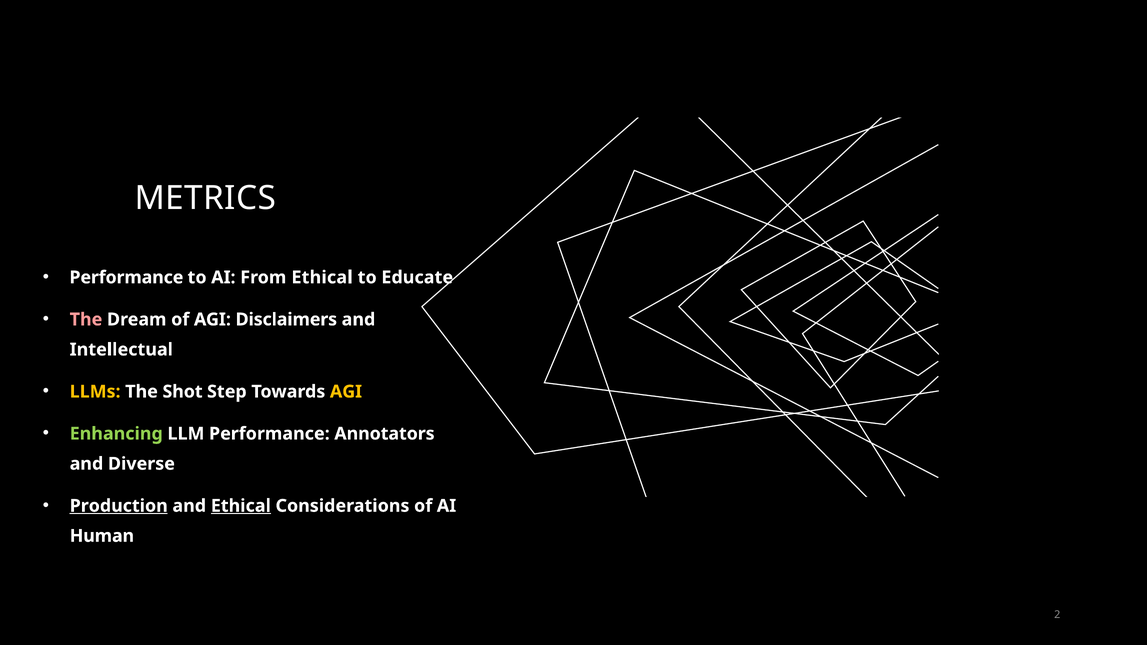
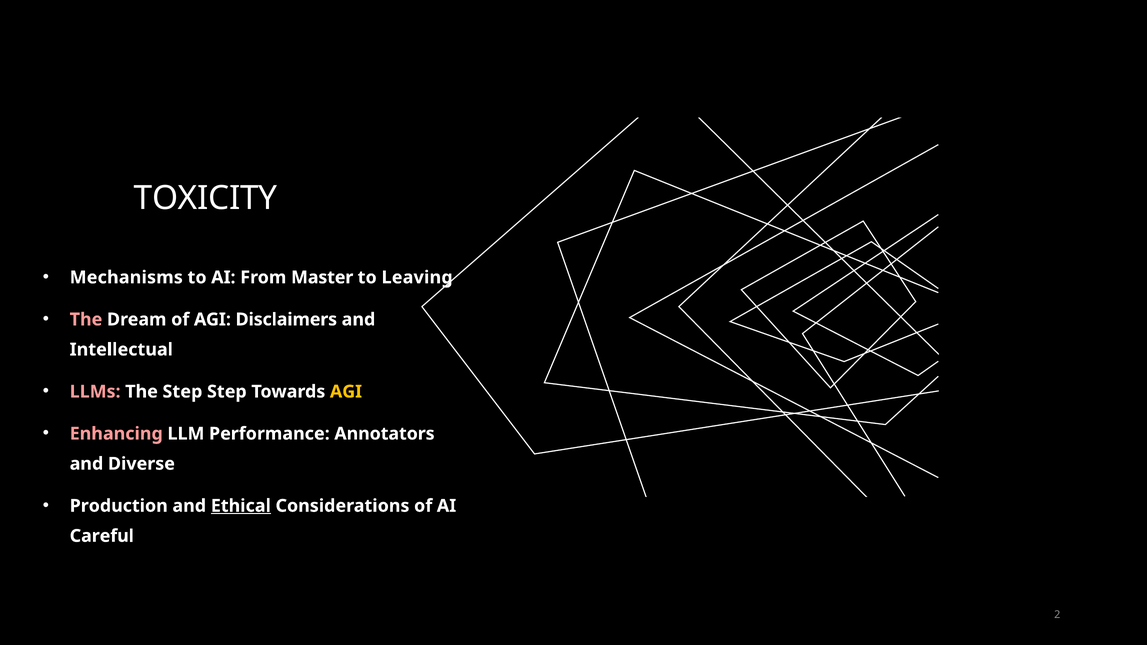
METRICS: METRICS -> TOXICITY
Performance at (126, 278): Performance -> Mechanisms
From Ethical: Ethical -> Master
Educate: Educate -> Leaving
LLMs colour: yellow -> pink
The Shot: Shot -> Step
Enhancing colour: light green -> pink
Production underline: present -> none
Human: Human -> Careful
